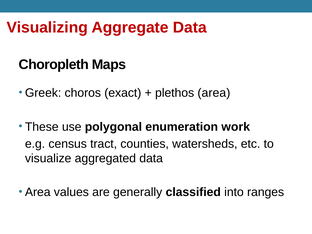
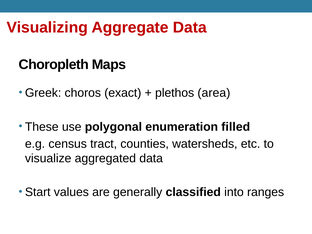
work: work -> filled
Area at (38, 192): Area -> Start
